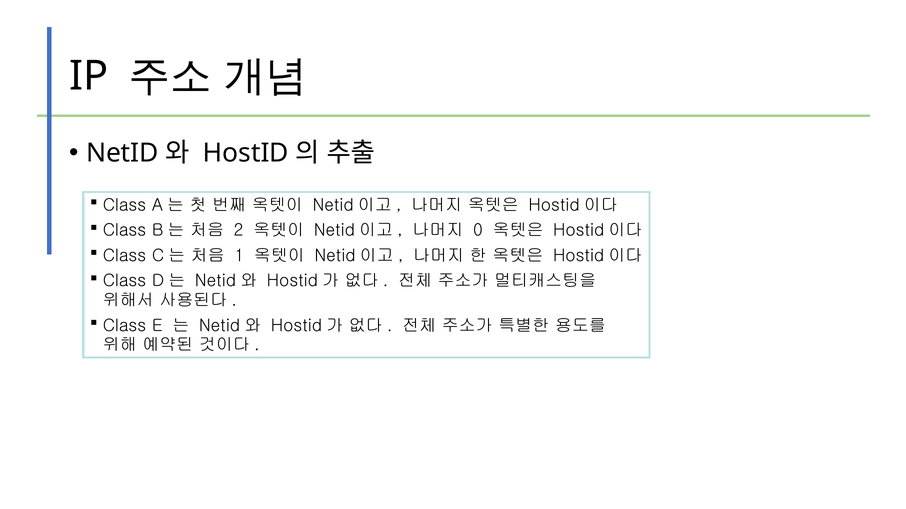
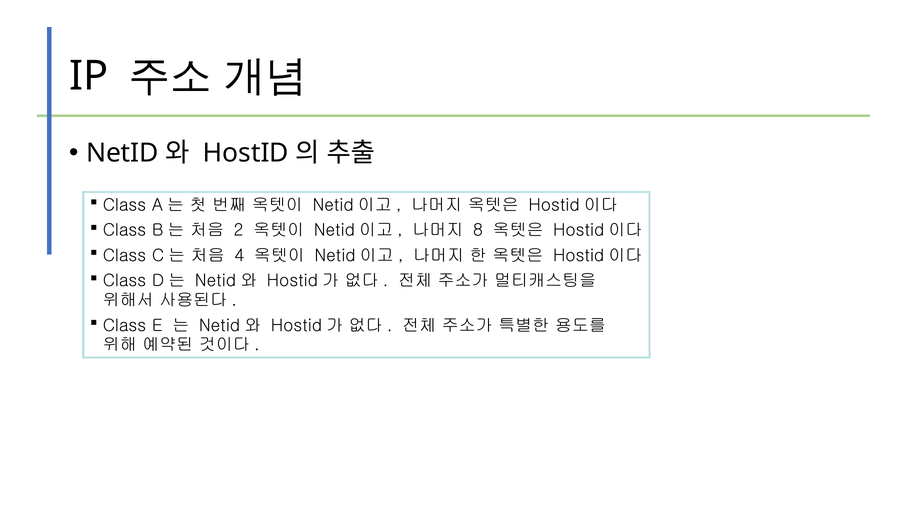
0: 0 -> 8
1: 1 -> 4
